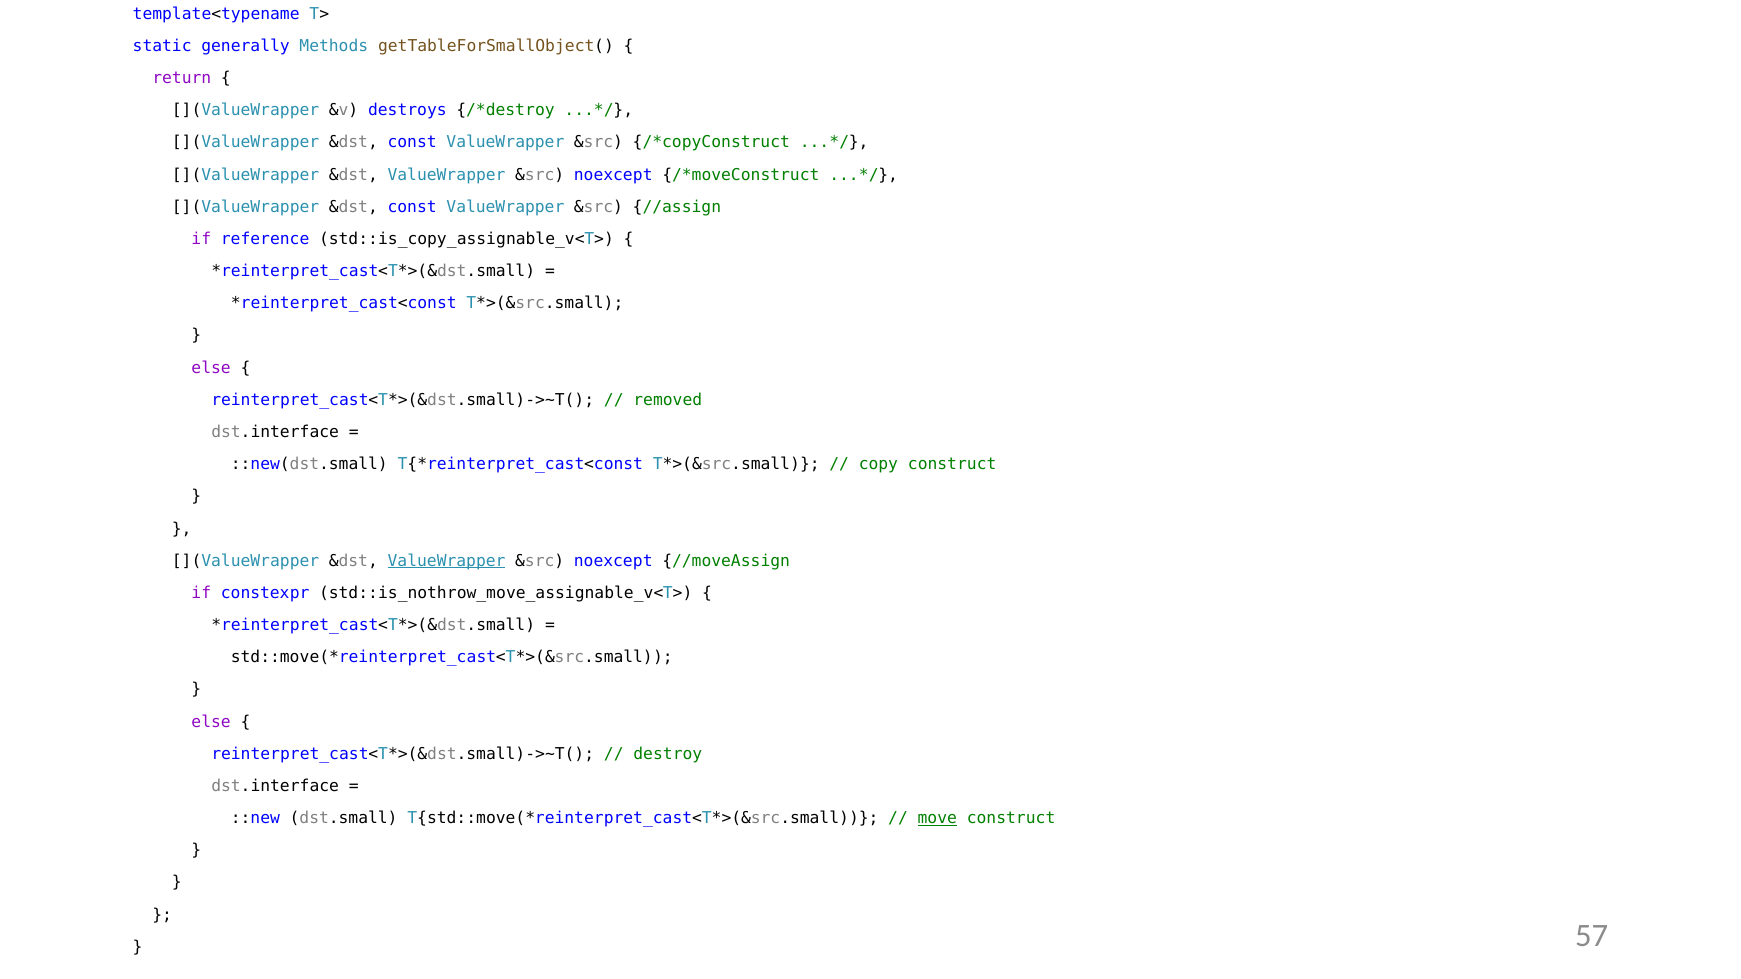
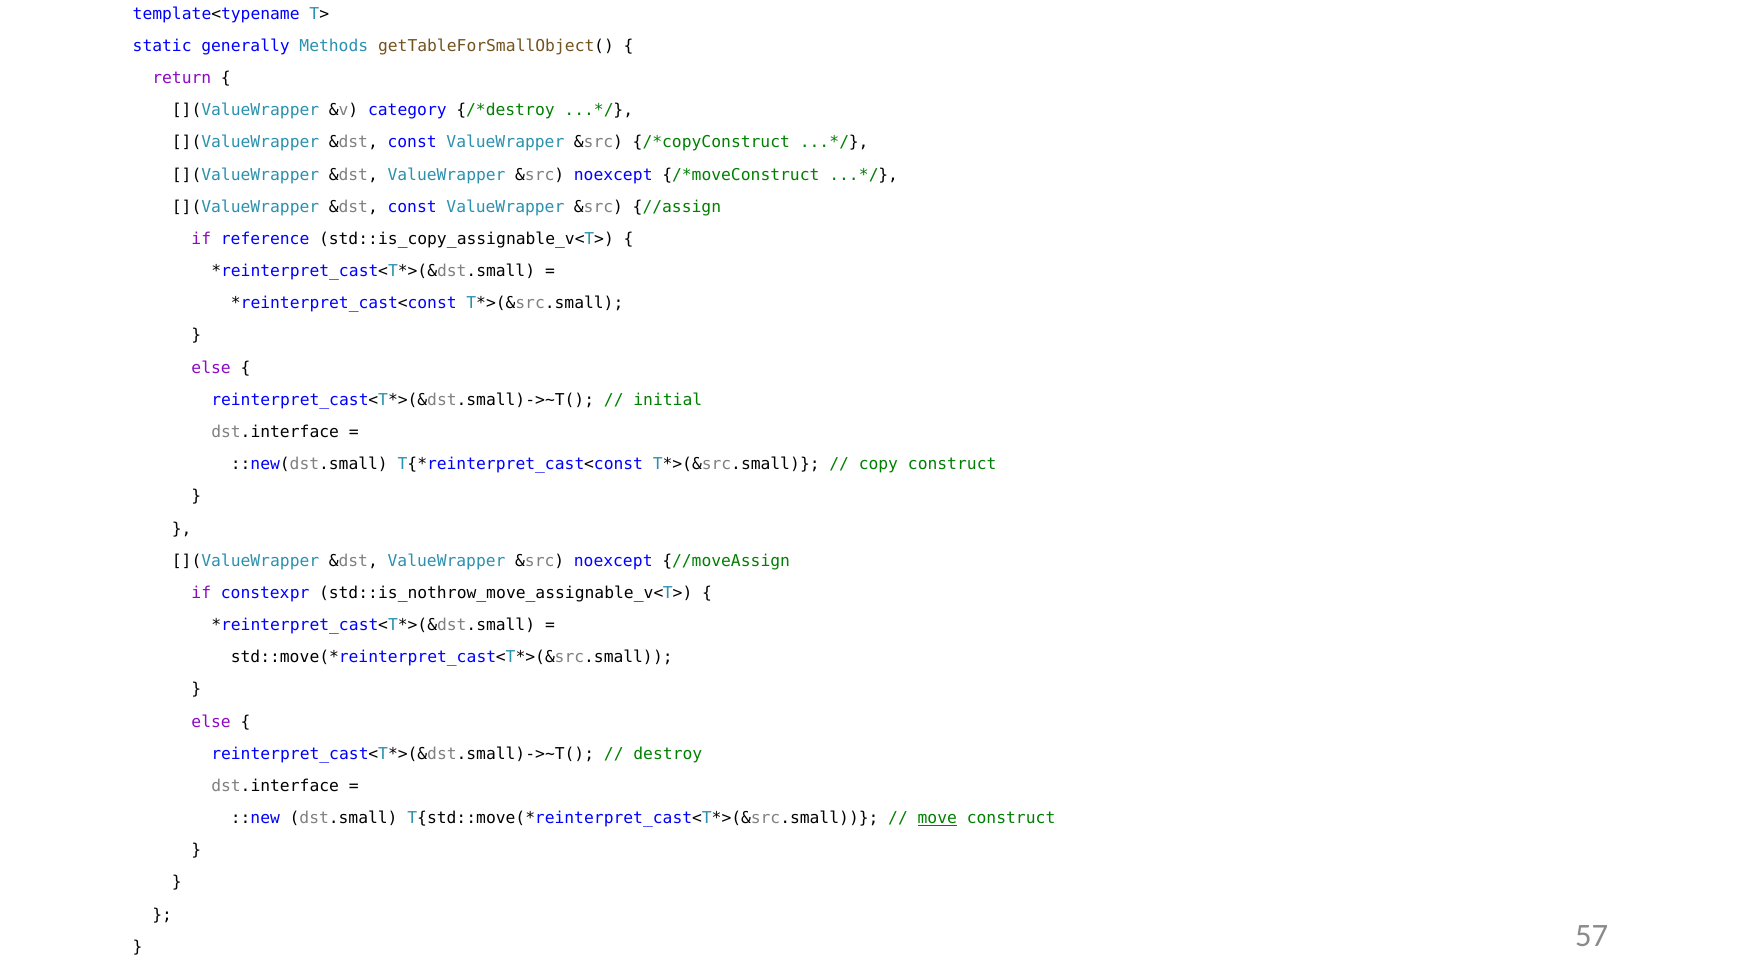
destroys: destroys -> category
removed: removed -> initial
ValueWrapper at (447, 561) underline: present -> none
